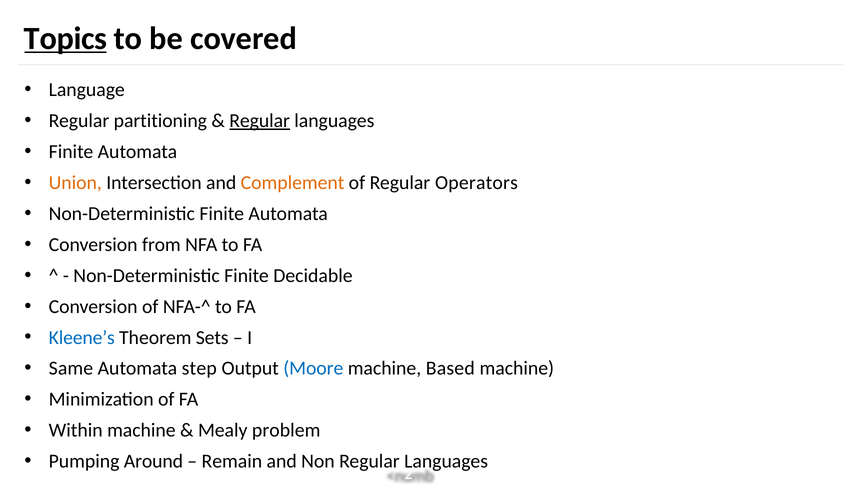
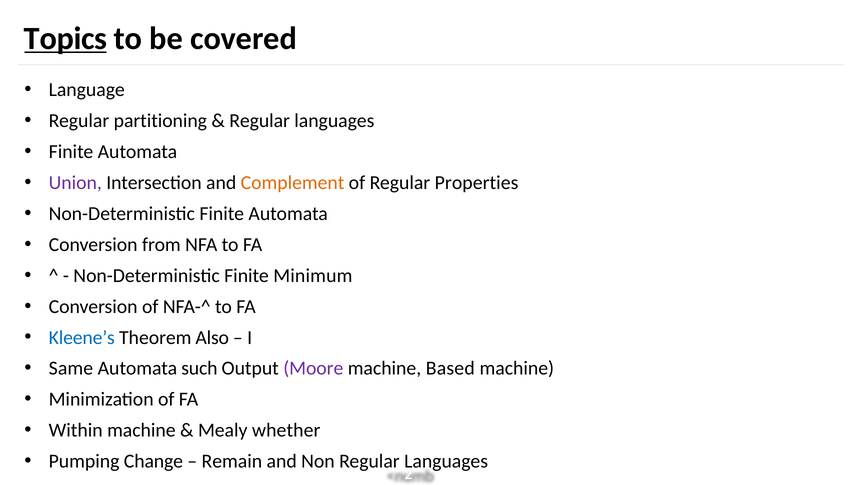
Regular at (260, 121) underline: present -> none
Union colour: orange -> purple
Operators: Operators -> Properties
Decidable: Decidable -> Minimum
Sets: Sets -> Also
step: step -> such
Moore colour: blue -> purple
problem: problem -> whether
Around: Around -> Change
